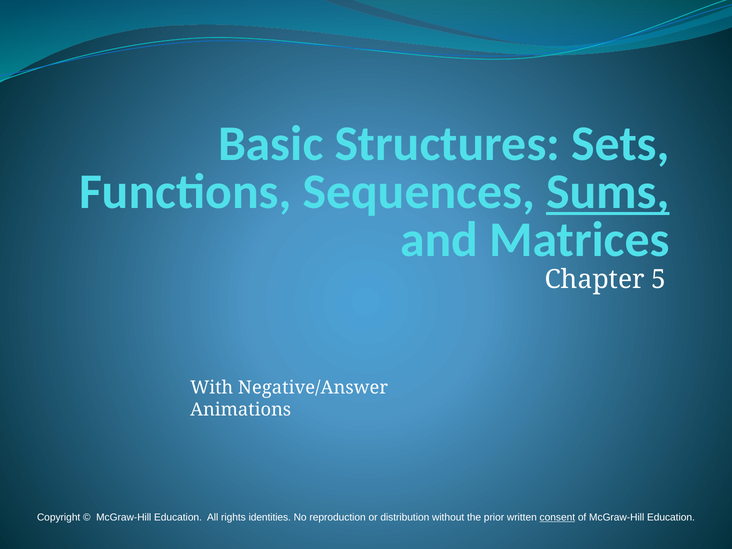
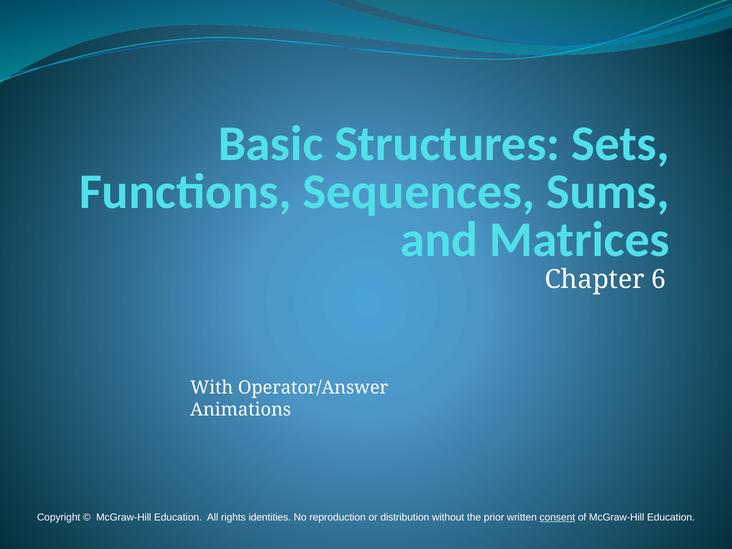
Sums underline: present -> none
5: 5 -> 6
Negative/Answer: Negative/Answer -> Operator/Answer
